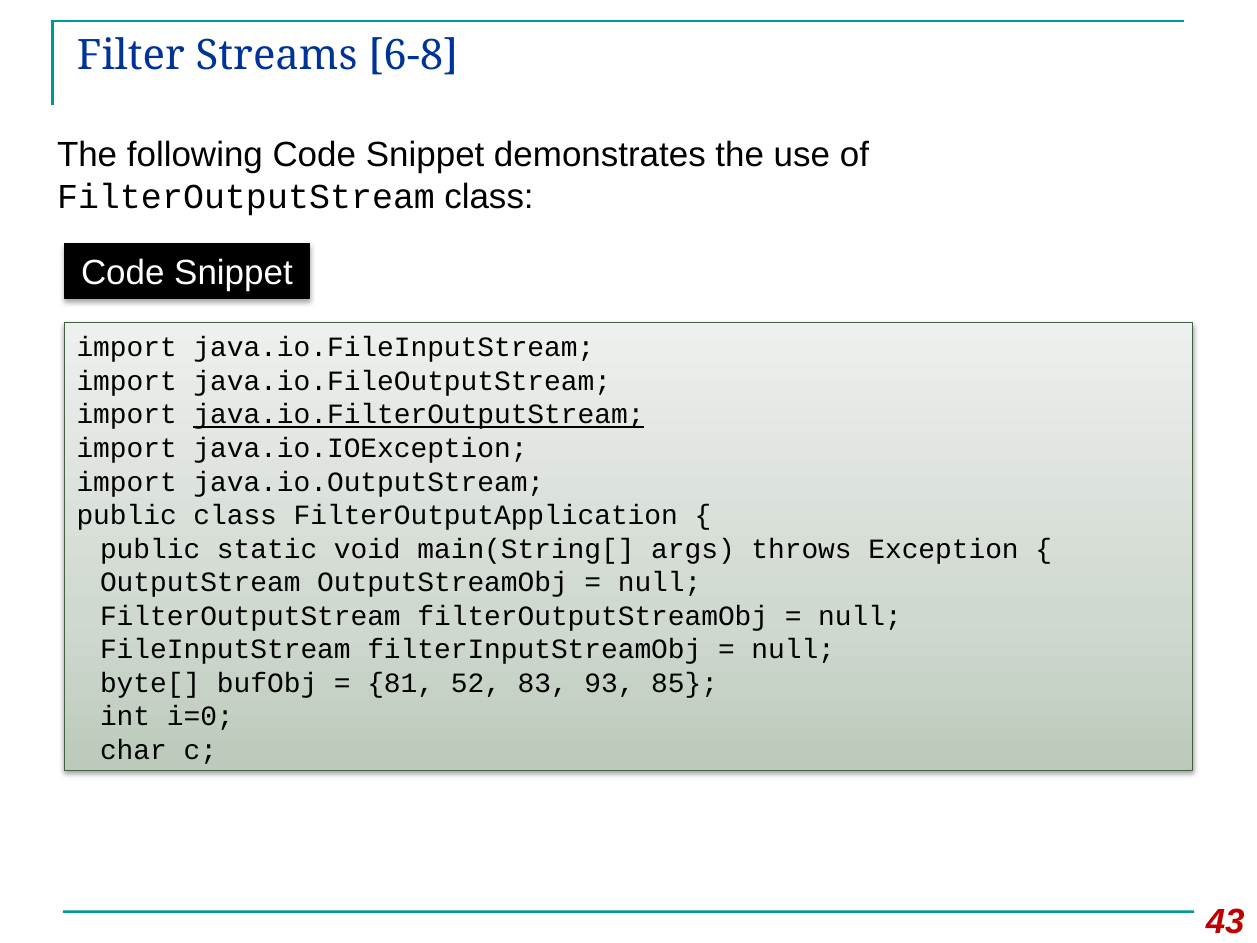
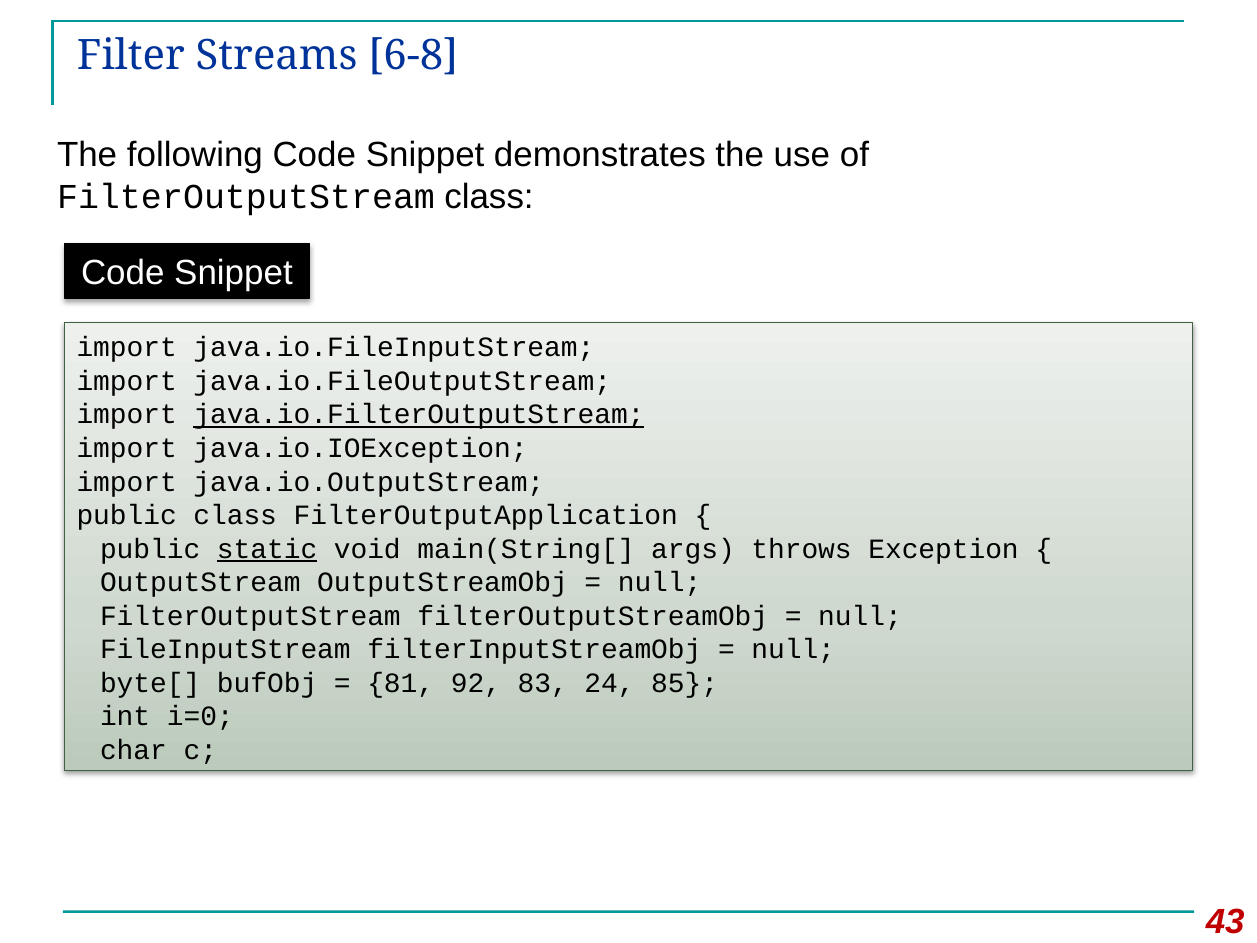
static underline: none -> present
52: 52 -> 92
93: 93 -> 24
